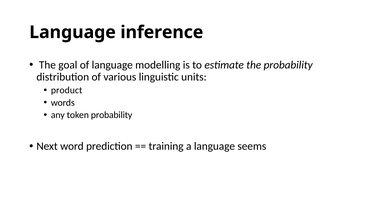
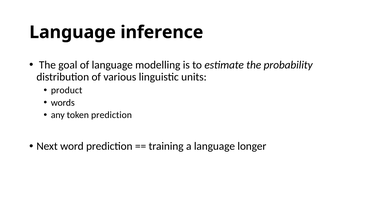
token probability: probability -> prediction
seems: seems -> longer
